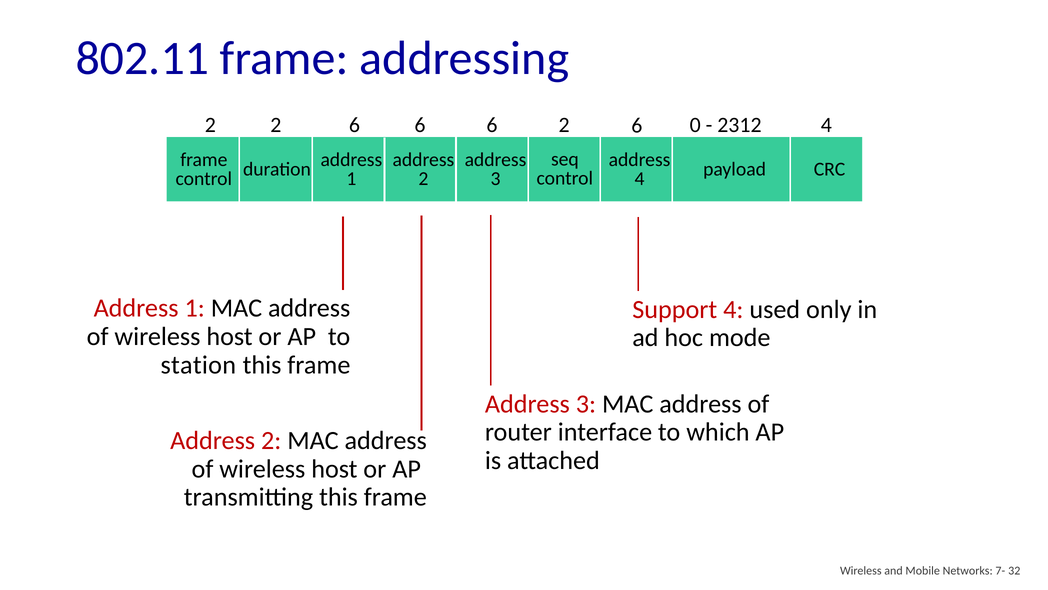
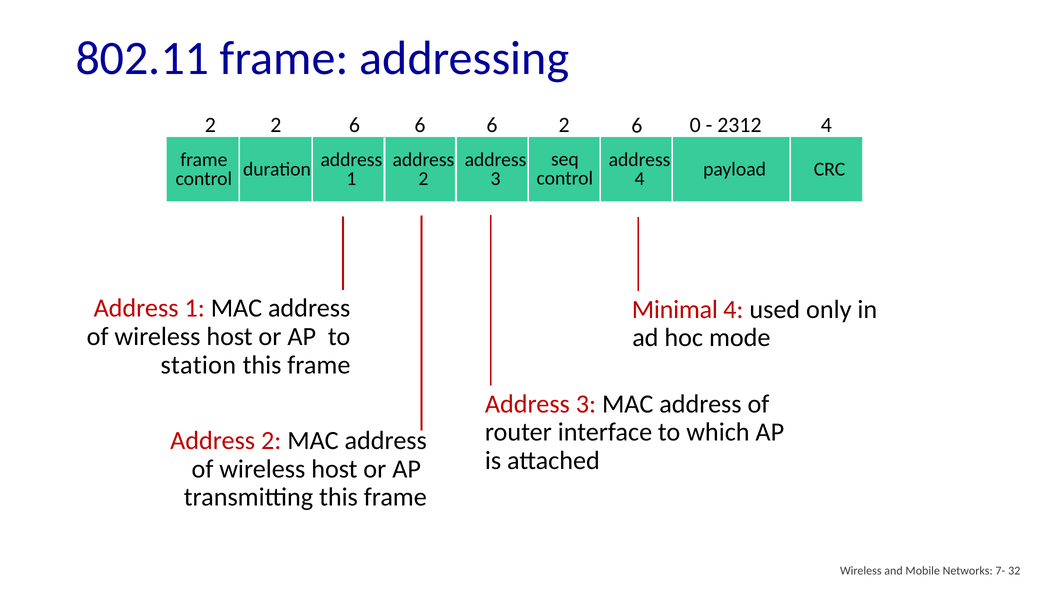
Support: Support -> Minimal
